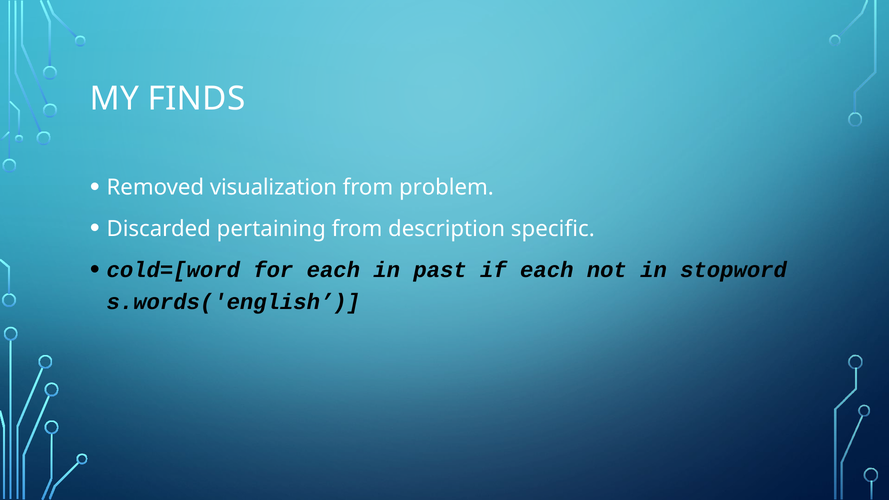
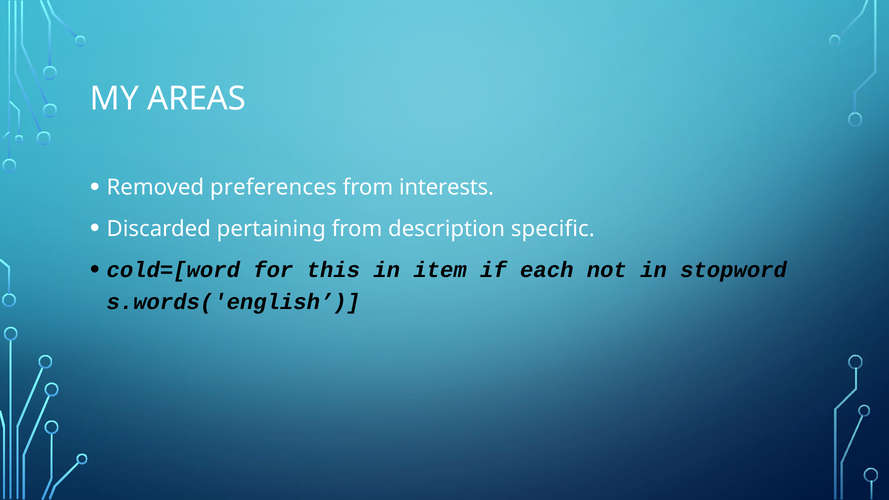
FINDS: FINDS -> AREAS
visualization: visualization -> preferences
problem: problem -> interests
for each: each -> this
past: past -> item
